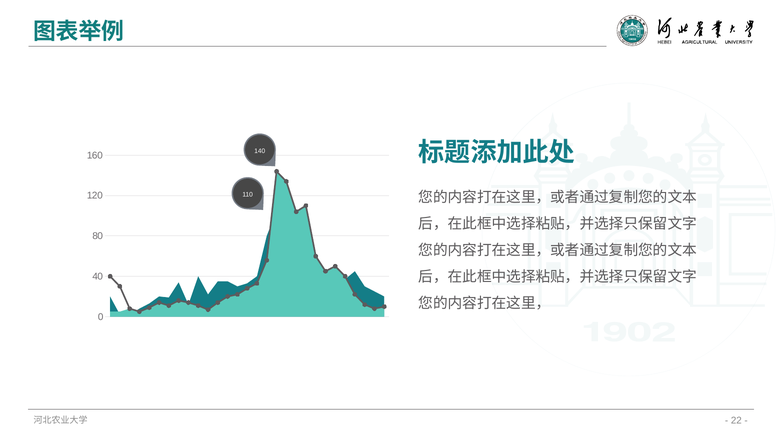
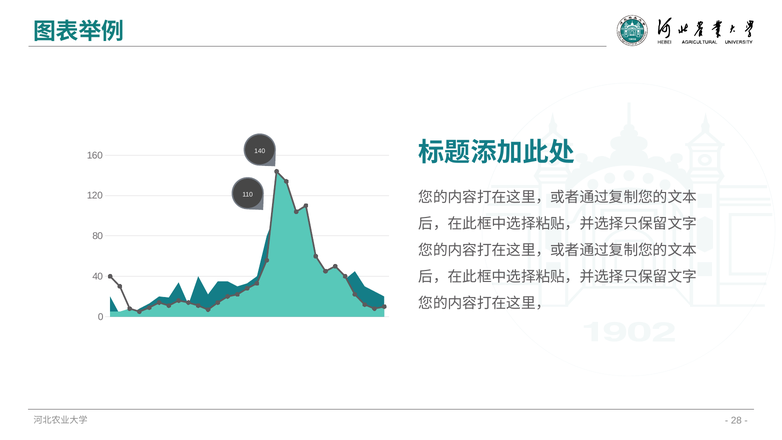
22: 22 -> 28
